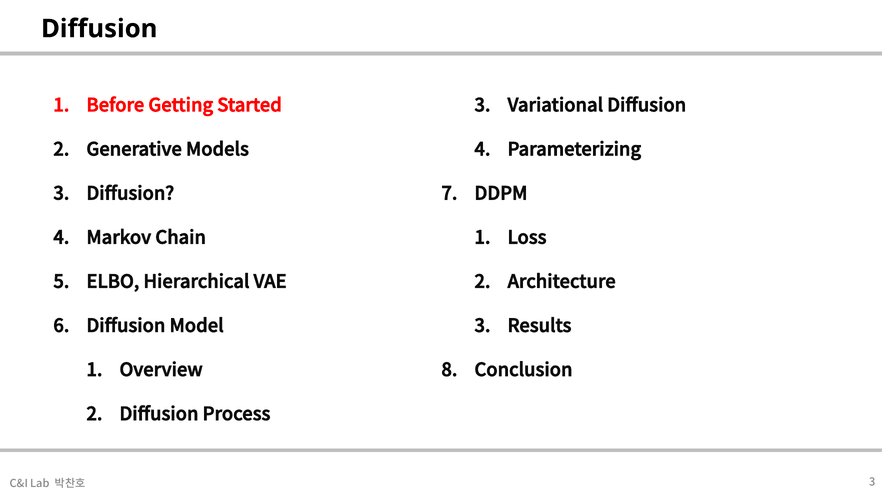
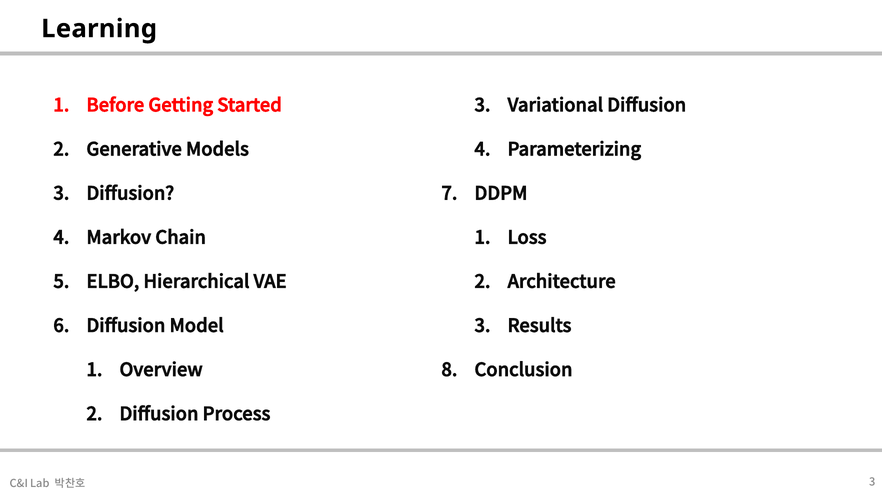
Diffusion at (99, 29): Diffusion -> Learning
